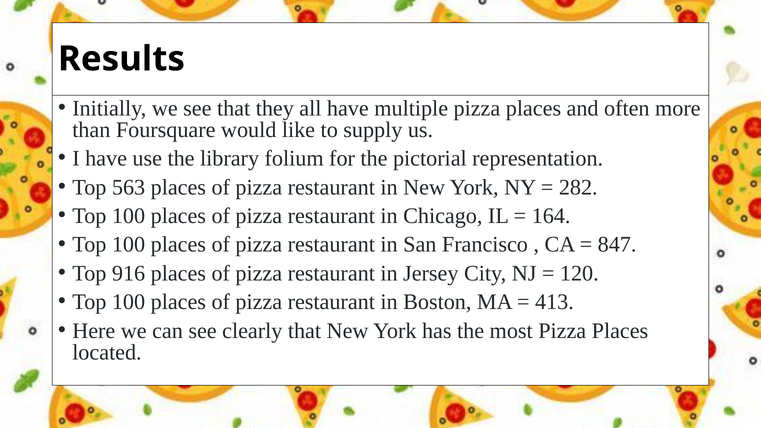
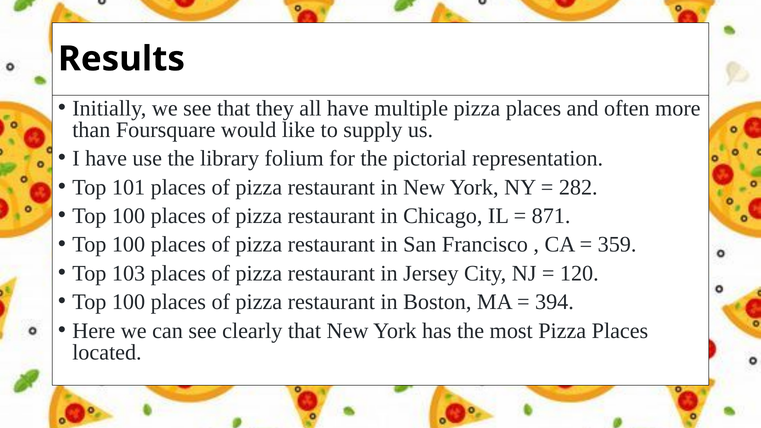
563: 563 -> 101
164: 164 -> 871
847: 847 -> 359
916: 916 -> 103
413: 413 -> 394
